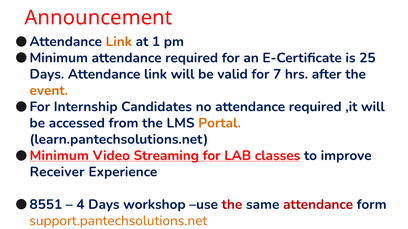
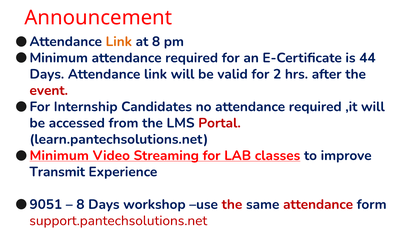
at 1: 1 -> 8
25: 25 -> 44
7: 7 -> 2
event colour: orange -> red
Portal colour: orange -> red
Receiver: Receiver -> Transmit
8551: 8551 -> 9051
4 at (80, 205): 4 -> 8
support.pantechsolutions.net colour: orange -> red
